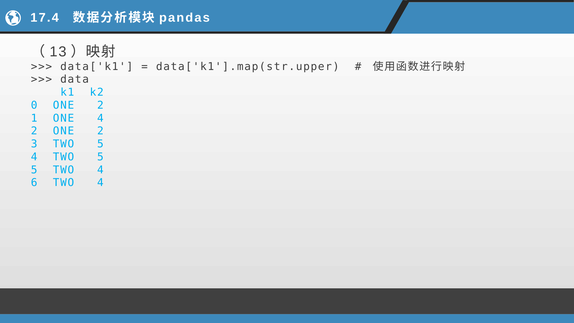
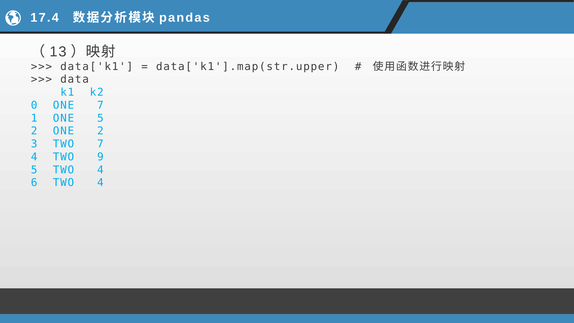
0 ONE 2: 2 -> 7
ONE 4: 4 -> 5
3 TWO 5: 5 -> 7
4 TWO 5: 5 -> 9
